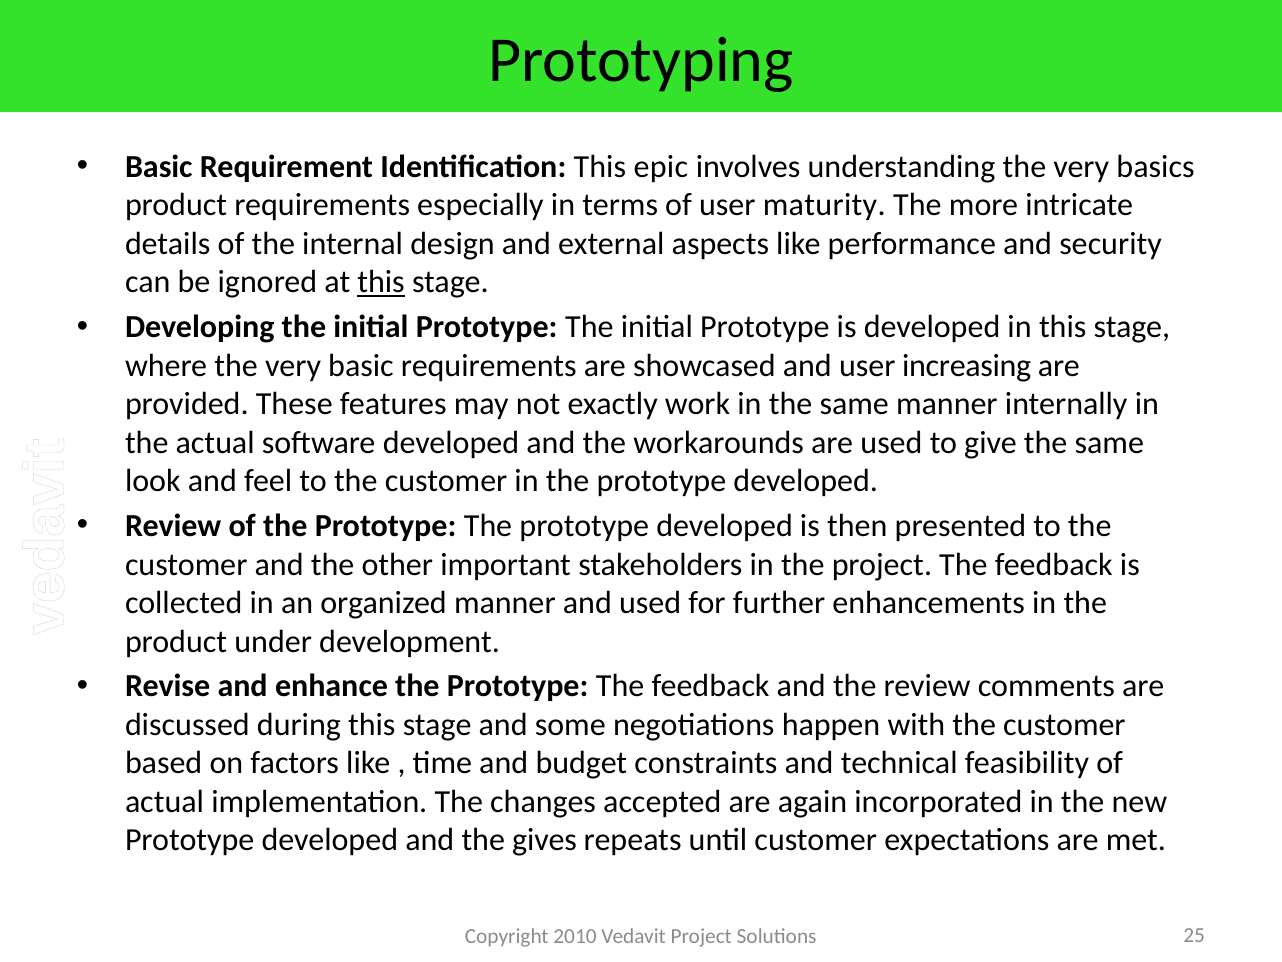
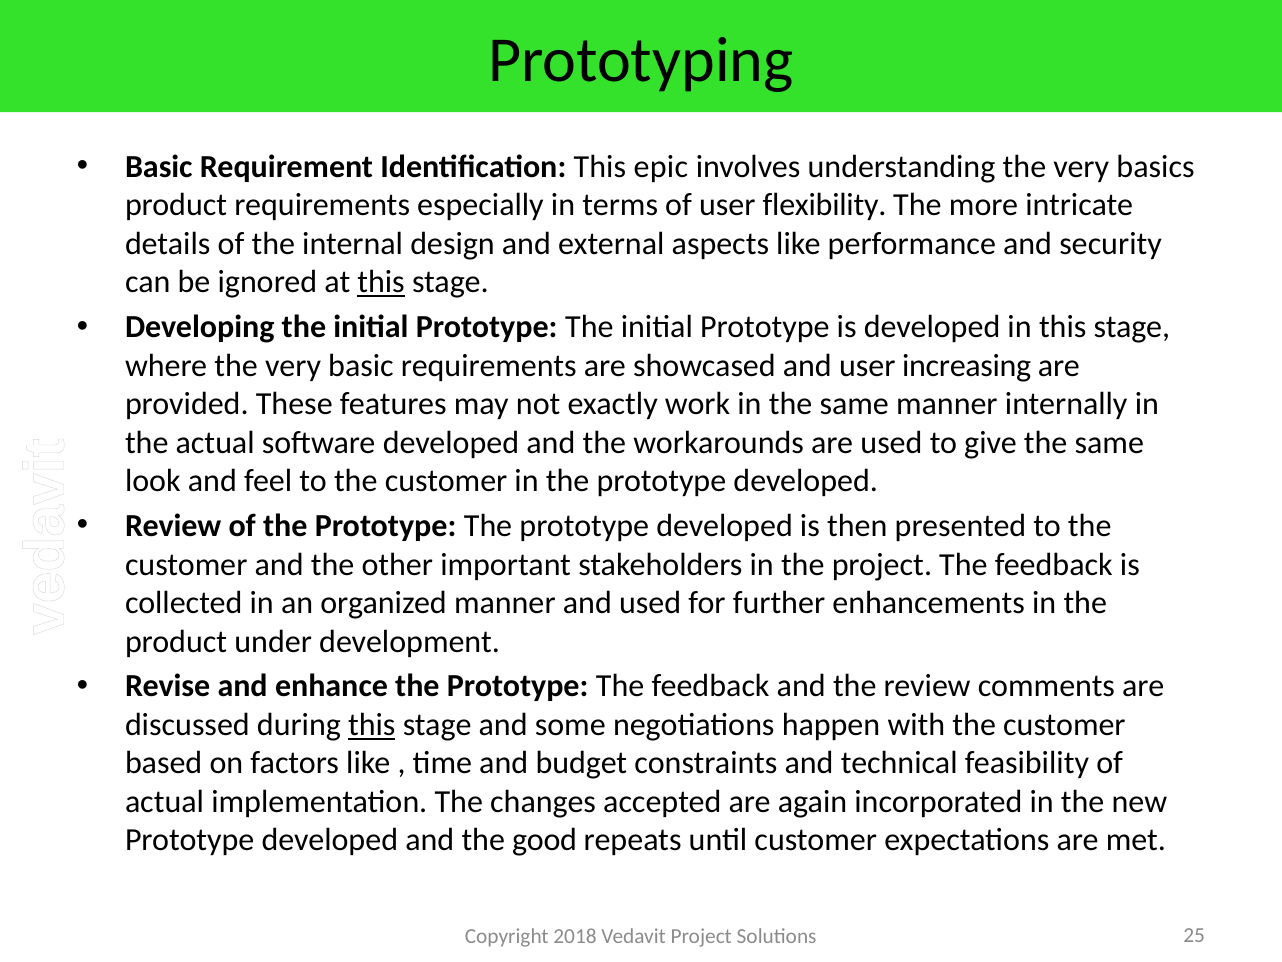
maturity: maturity -> flexibility
this at (372, 724) underline: none -> present
gives: gives -> good
2010: 2010 -> 2018
